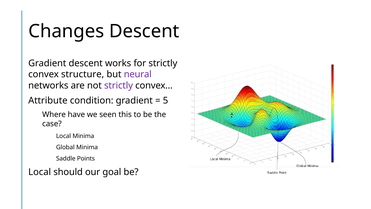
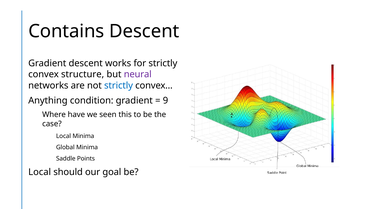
Changes: Changes -> Contains
strictly at (119, 85) colour: purple -> blue
Attribute: Attribute -> Anything
5: 5 -> 9
